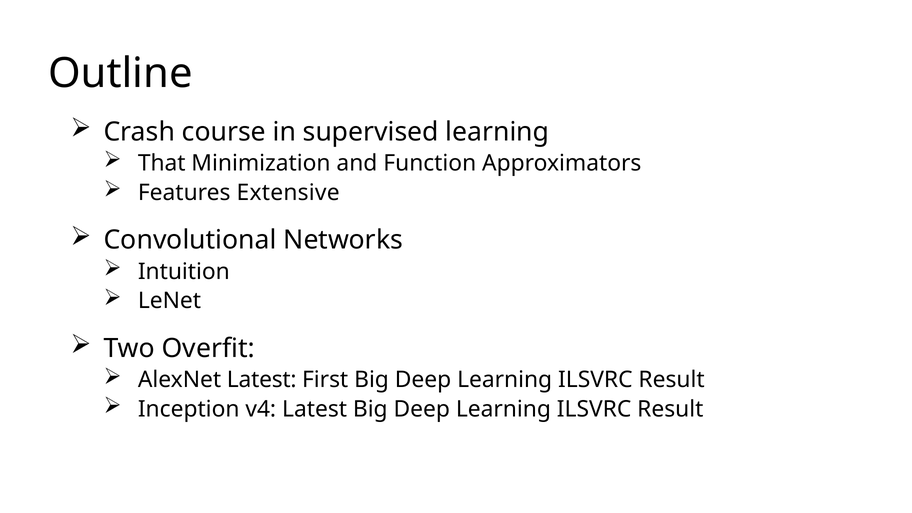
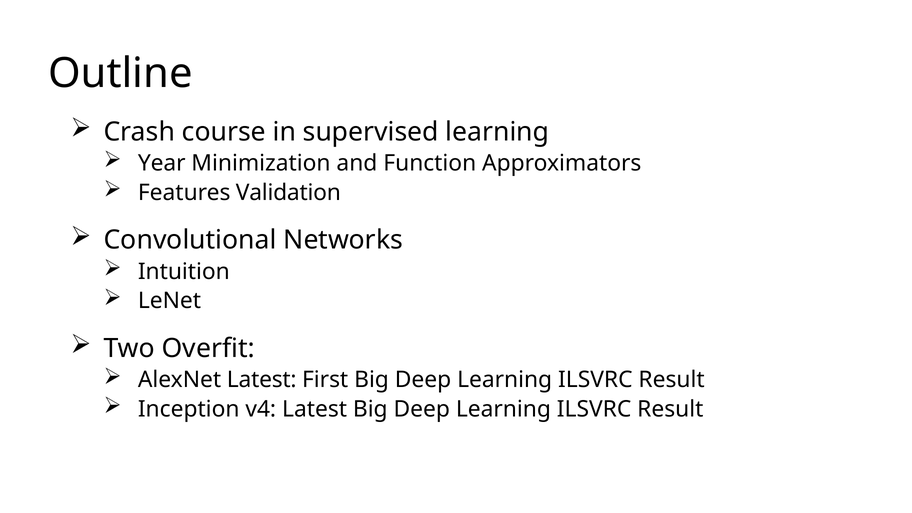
That: That -> Year
Extensive: Extensive -> Validation
